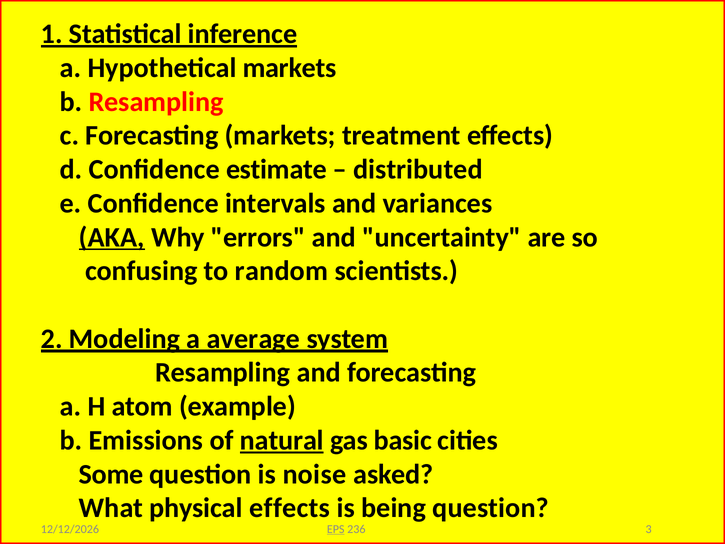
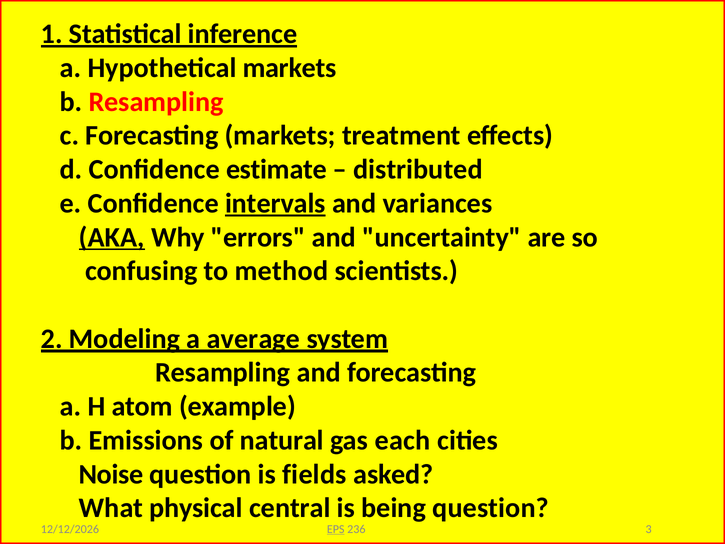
intervals underline: none -> present
random: random -> method
natural underline: present -> none
basic: basic -> each
Some: Some -> Noise
noise: noise -> fields
physical effects: effects -> central
